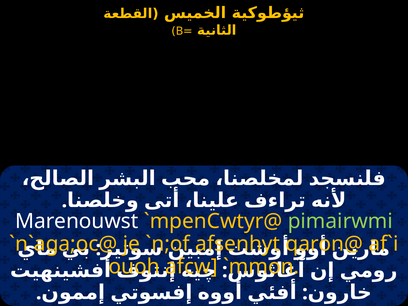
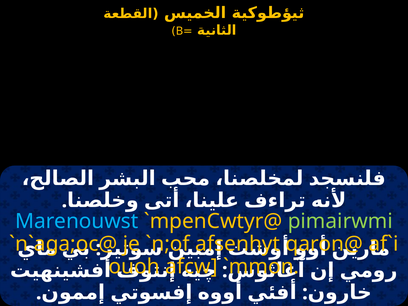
Marenouwst colour: white -> light blue
